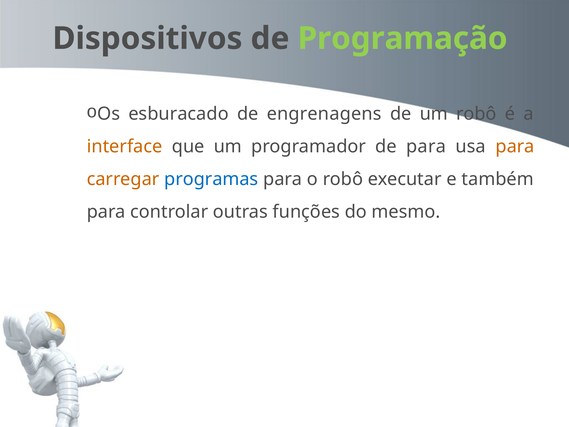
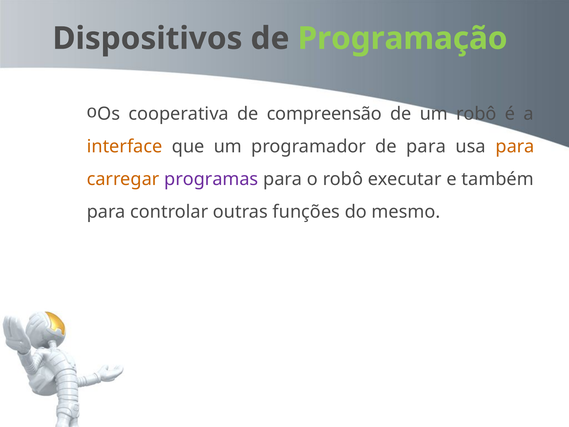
esburacado: esburacado -> cooperativa
engrenagens: engrenagens -> compreensão
programas colour: blue -> purple
